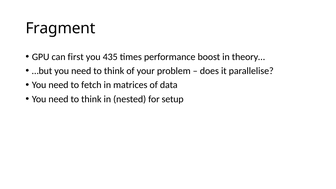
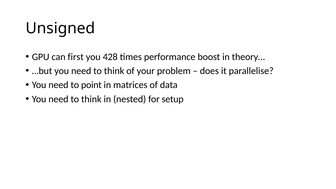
Fragment: Fragment -> Unsigned
435: 435 -> 428
fetch: fetch -> point
